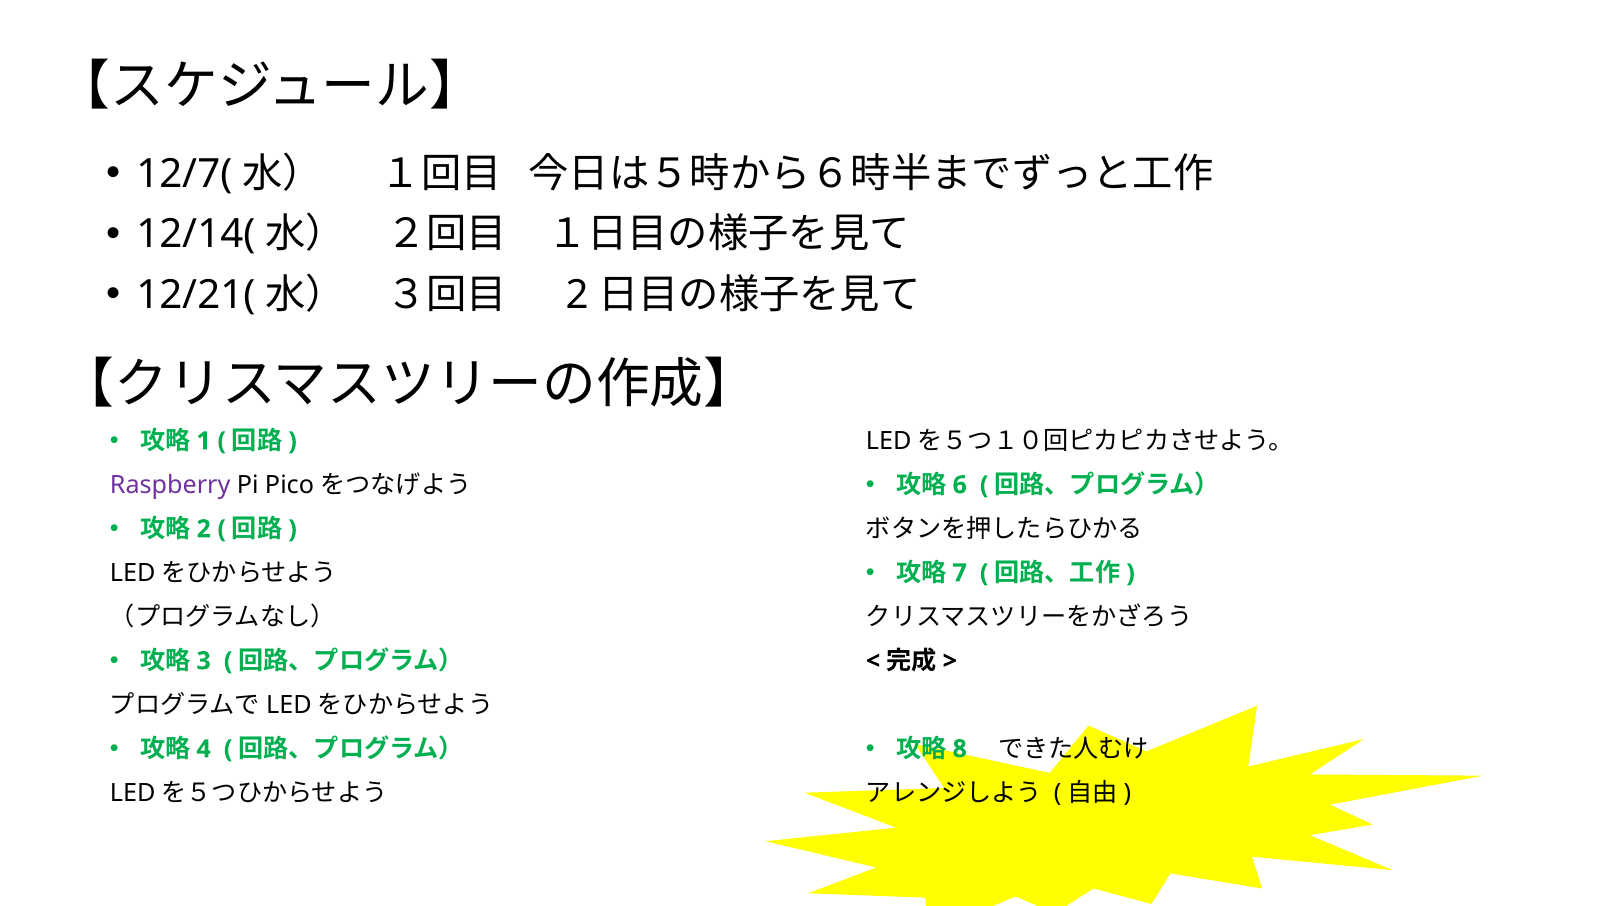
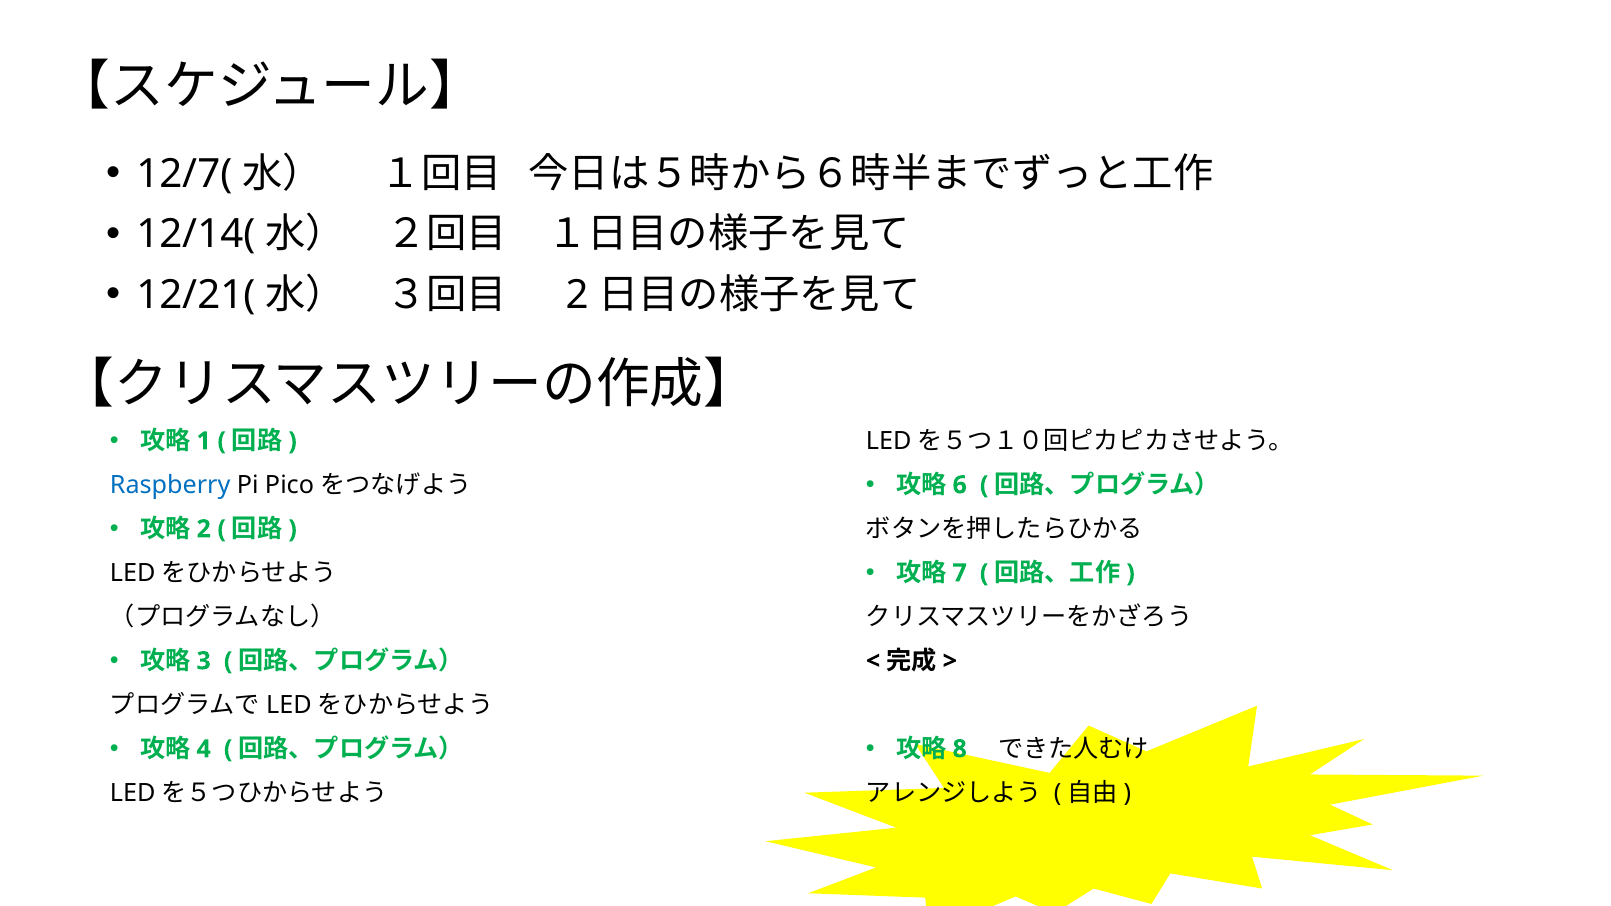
Raspberry colour: purple -> blue
